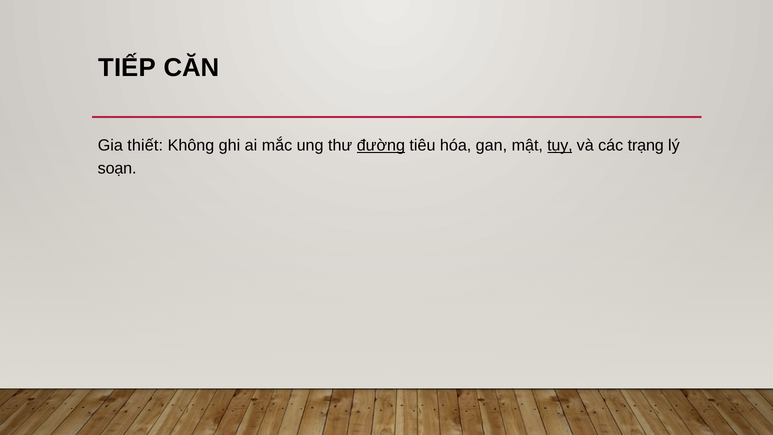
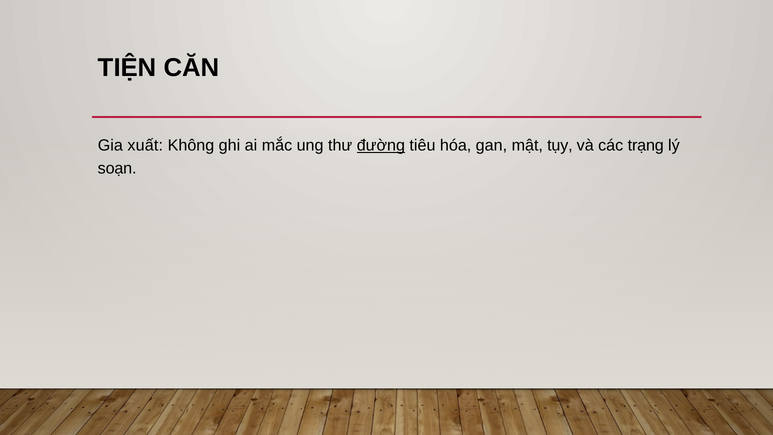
TIẾP: TIẾP -> TIỆN
thiết: thiết -> xuất
tụy underline: present -> none
